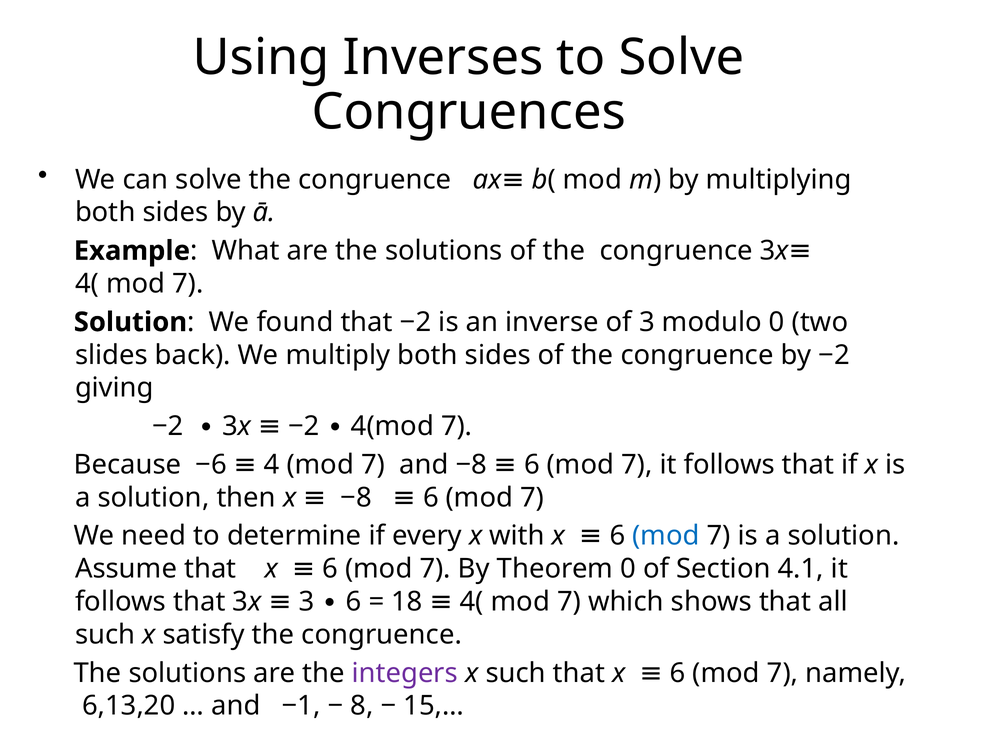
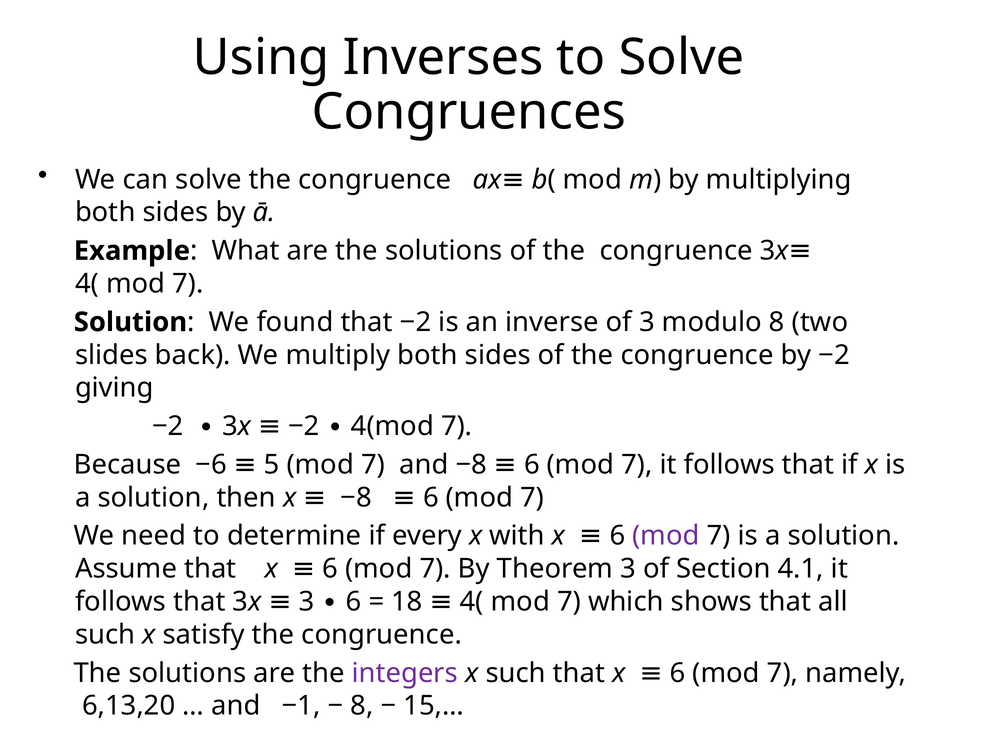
modulo 0: 0 -> 8
4: 4 -> 5
mod at (666, 536) colour: blue -> purple
Theorem 0: 0 -> 3
